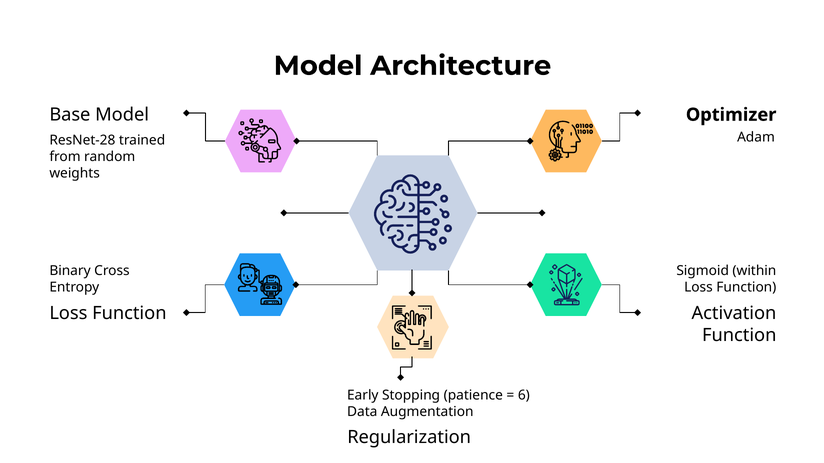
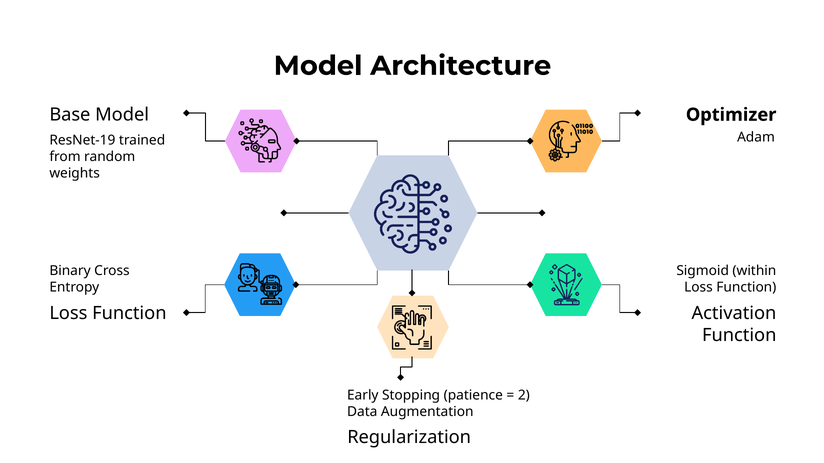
ResNet-28: ResNet-28 -> ResNet-19
6: 6 -> 2
